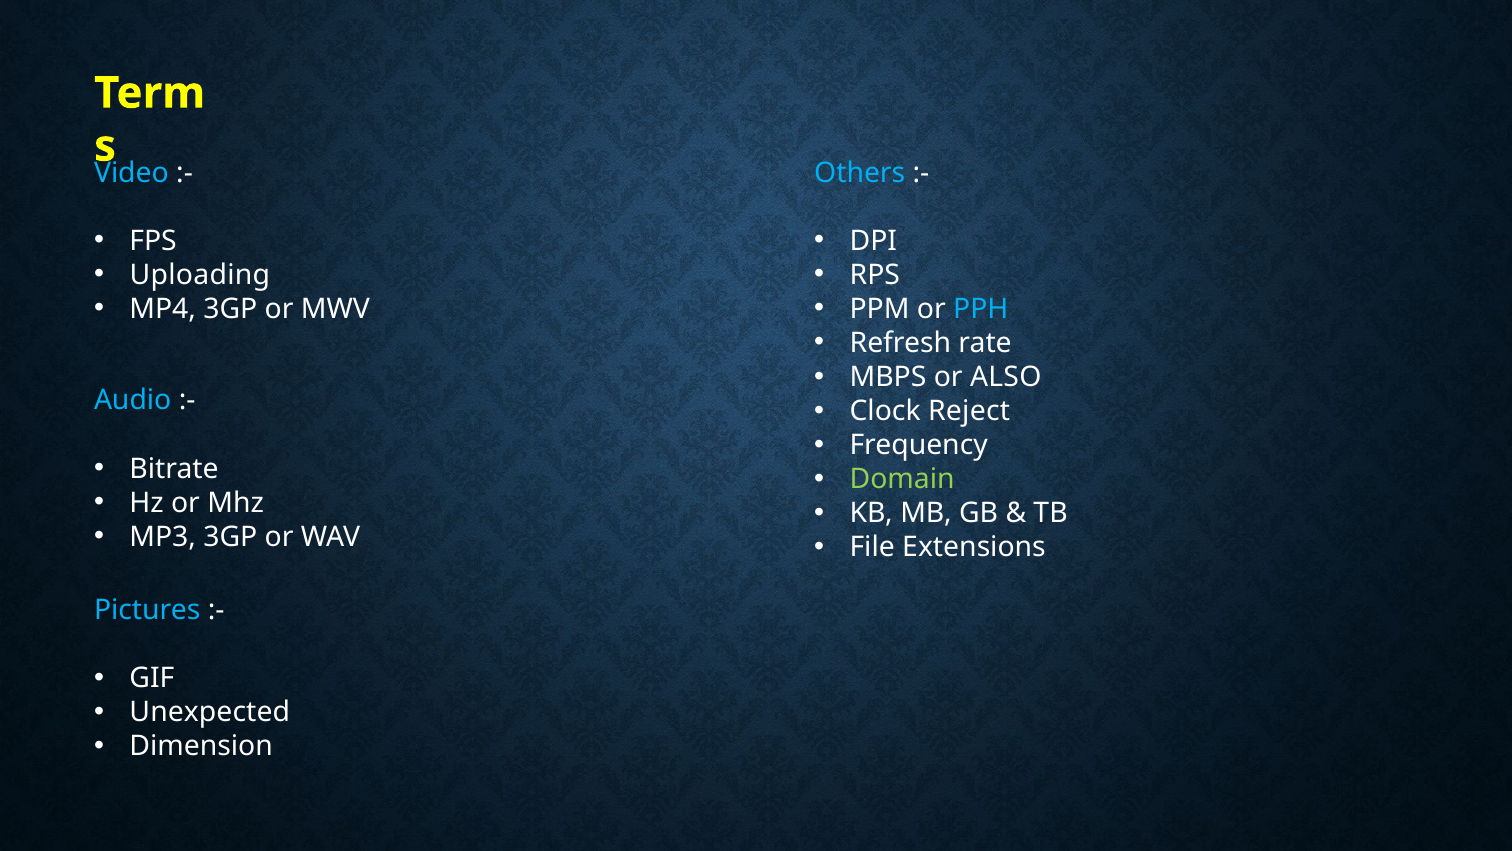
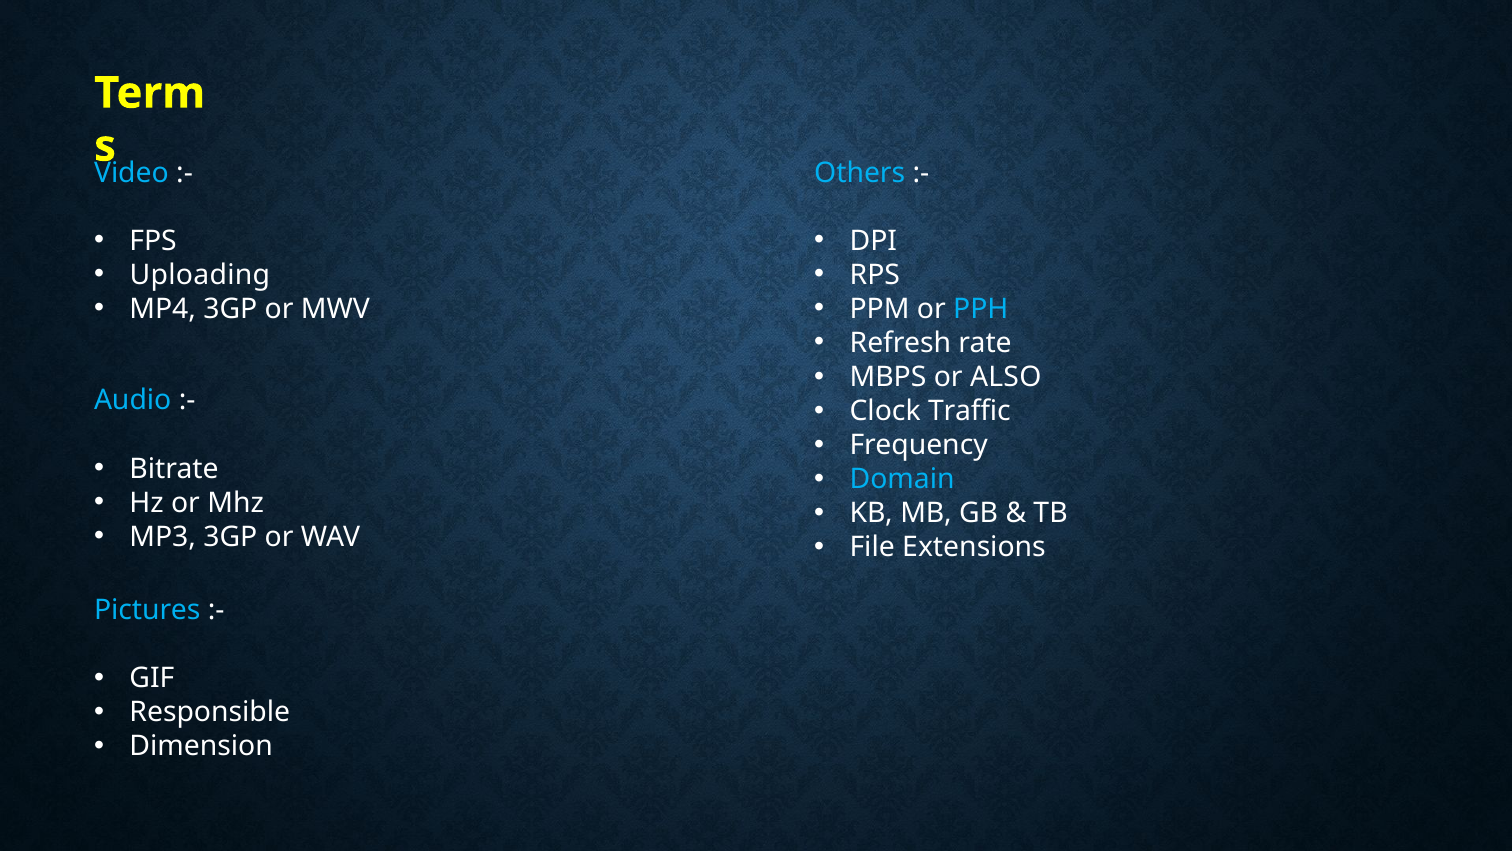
Reject: Reject -> Traffic
Domain colour: light green -> light blue
Unexpected: Unexpected -> Responsible
